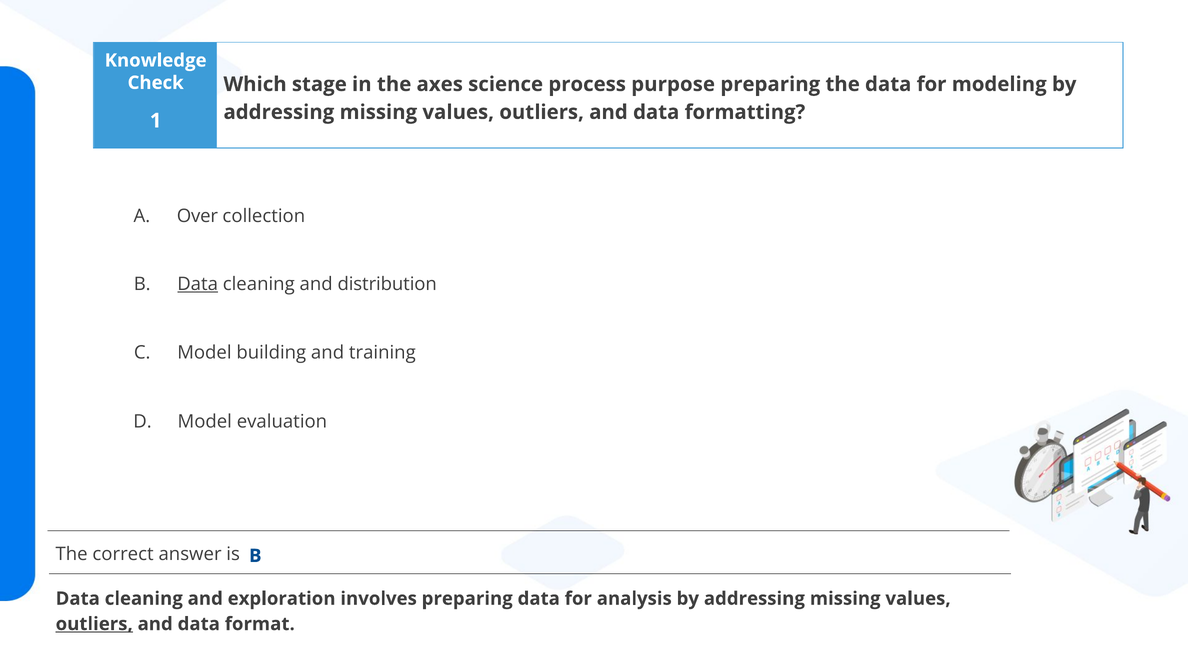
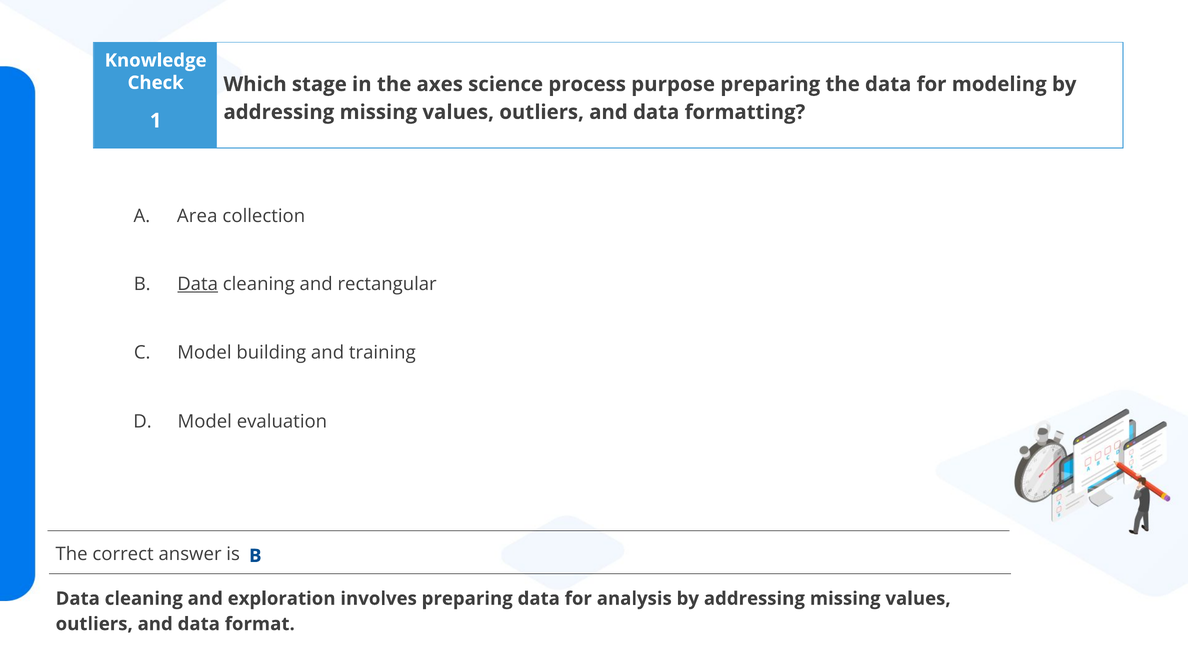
Over: Over -> Area
distribution: distribution -> rectangular
outliers at (94, 624) underline: present -> none
